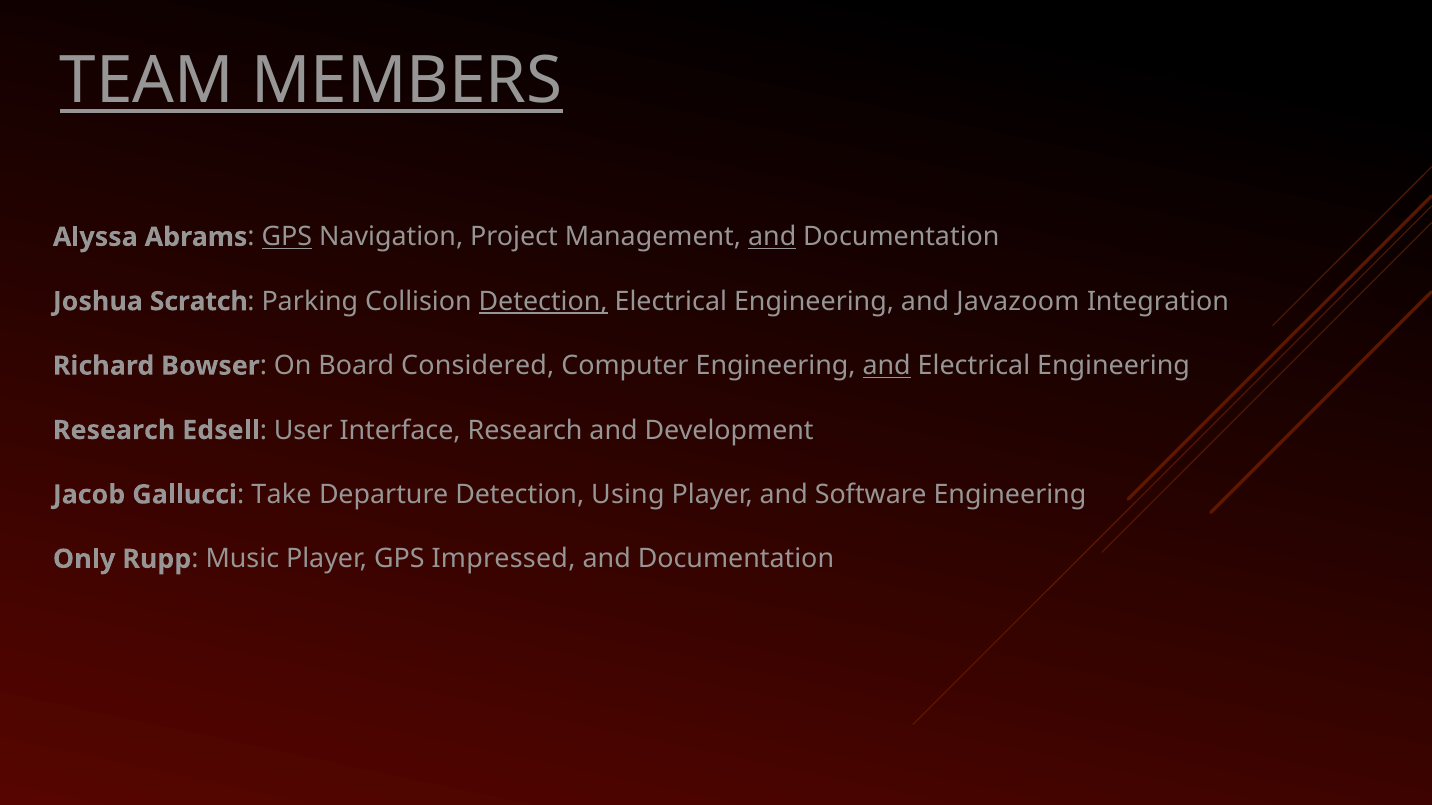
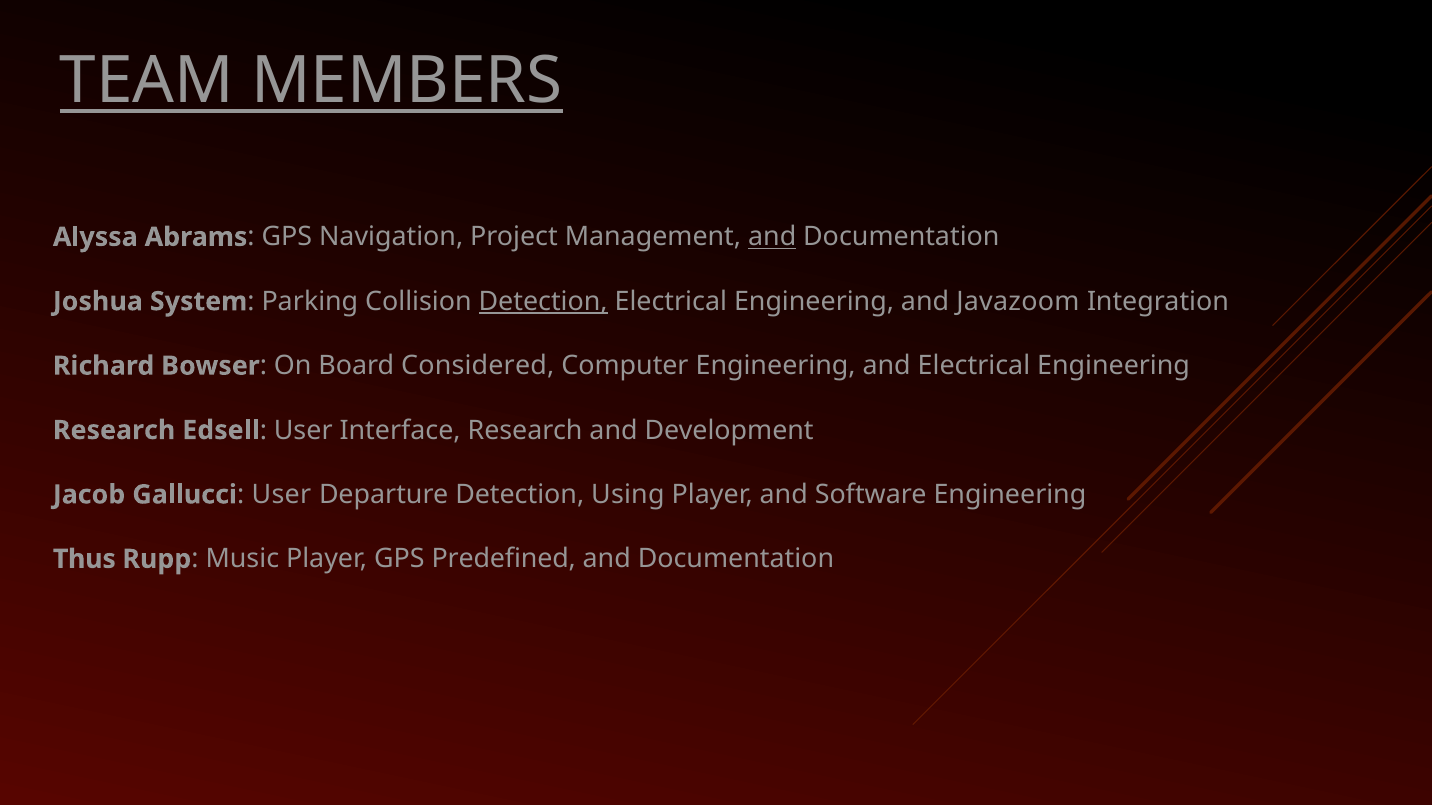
GPS at (287, 237) underline: present -> none
Scratch: Scratch -> System
and at (887, 366) underline: present -> none
Take at (281, 495): Take -> User
Only: Only -> Thus
Impressed: Impressed -> Predefined
